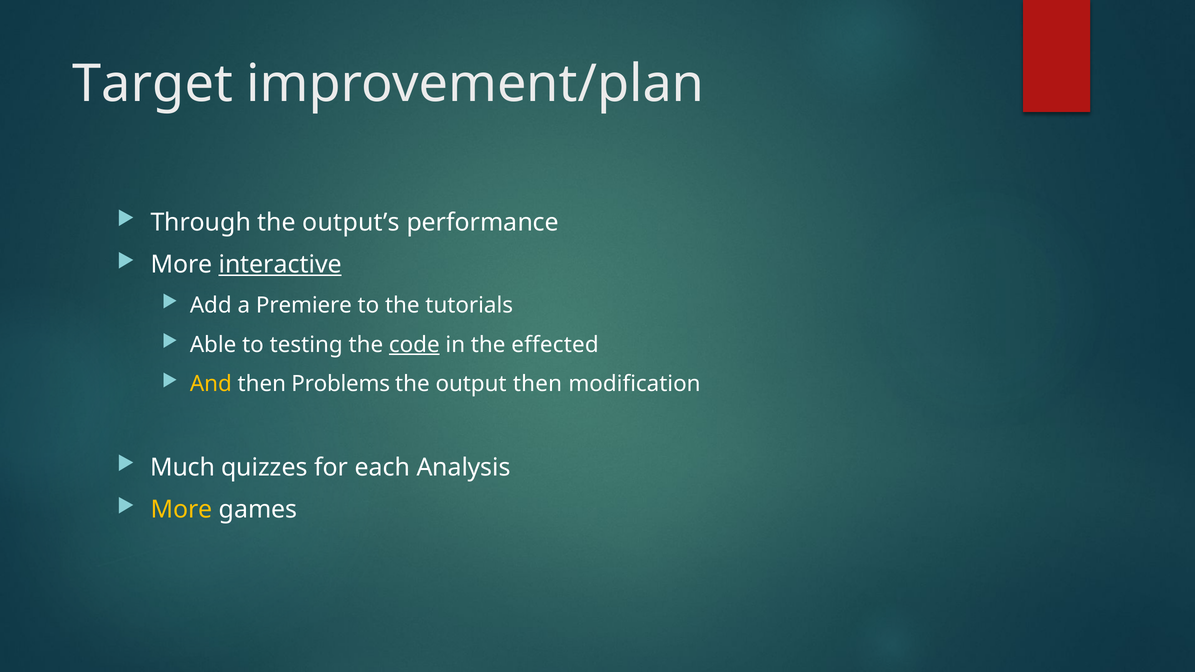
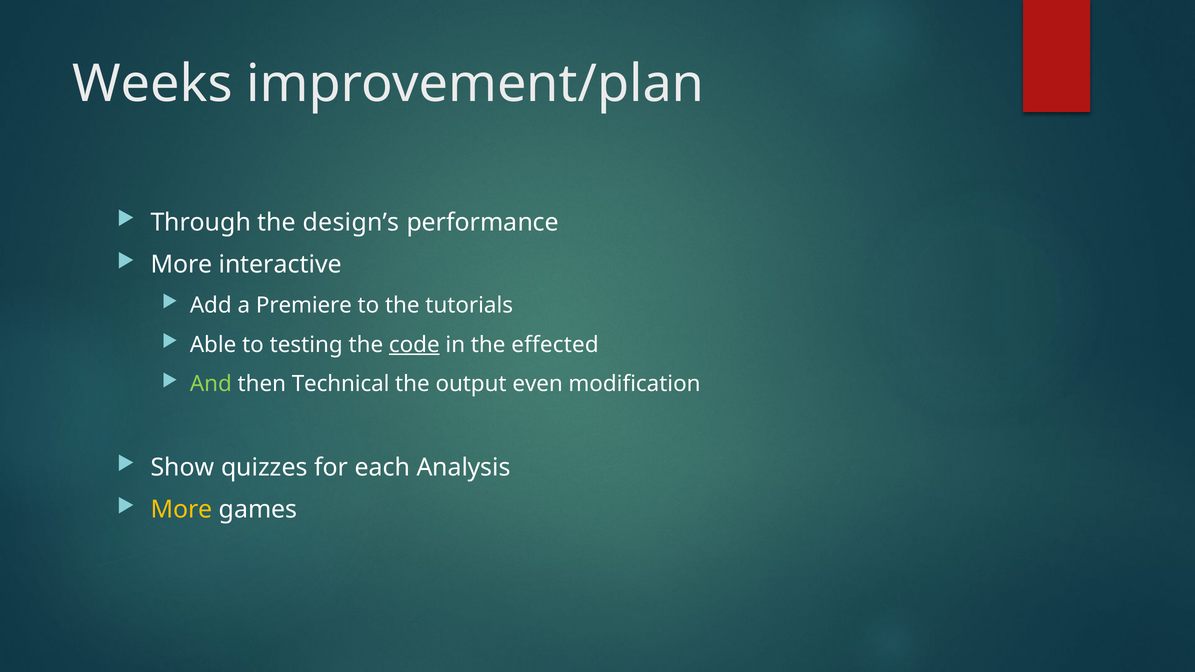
Target: Target -> Weeks
output’s: output’s -> design’s
interactive underline: present -> none
And colour: yellow -> light green
Problems: Problems -> Technical
output then: then -> even
Much: Much -> Show
